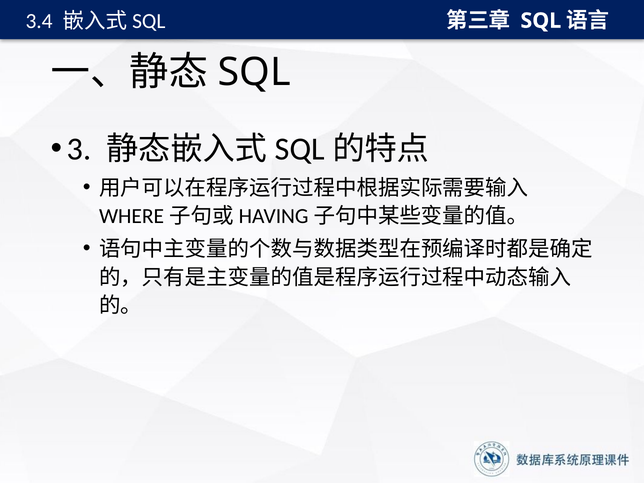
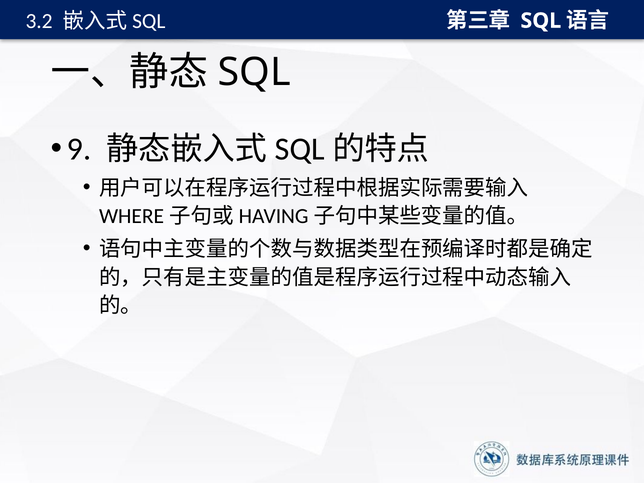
3.4: 3.4 -> 3.2
3: 3 -> 9
